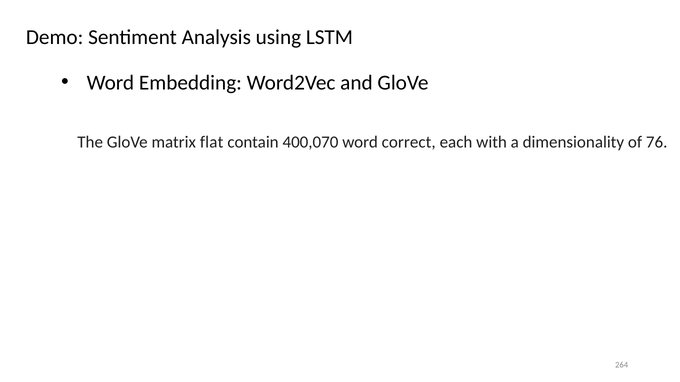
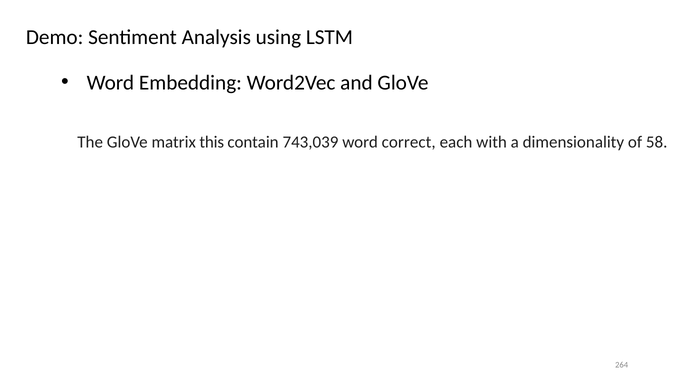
flat: flat -> this
400,070: 400,070 -> 743,039
76: 76 -> 58
